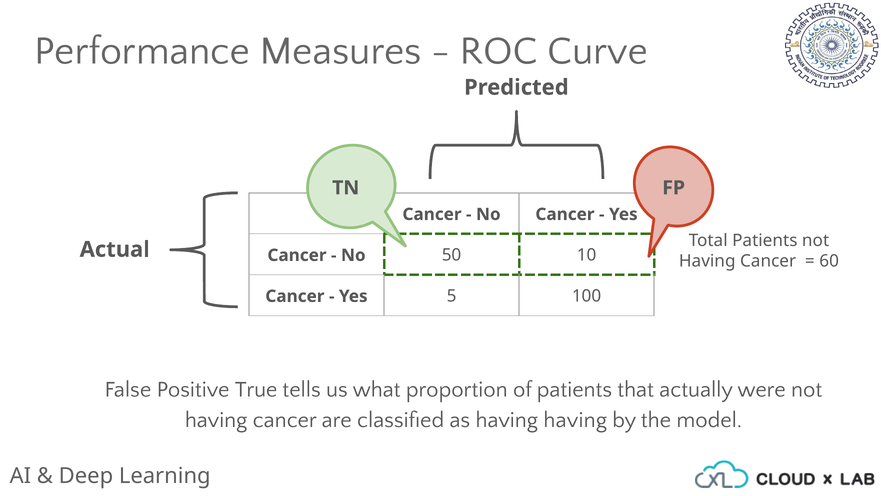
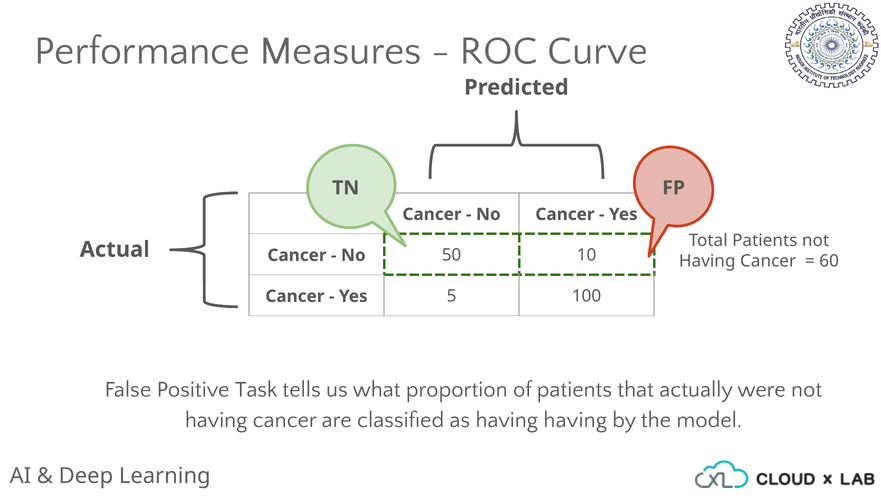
True: True -> Task
